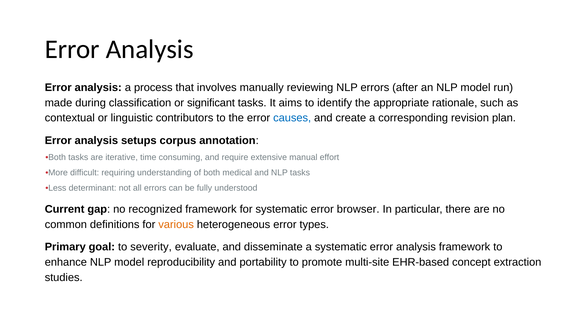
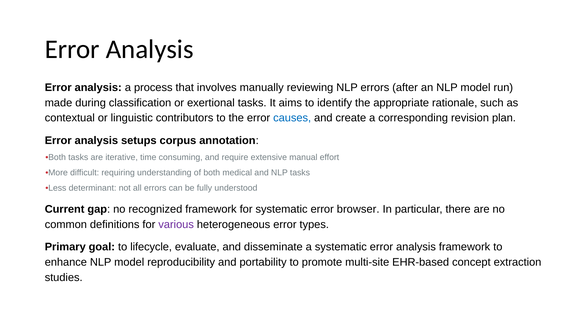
significant: significant -> exertional
various colour: orange -> purple
severity: severity -> lifecycle
